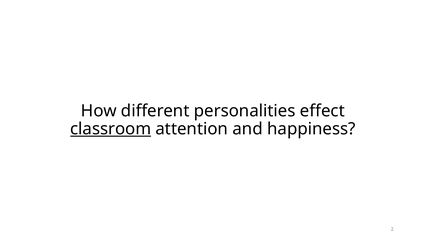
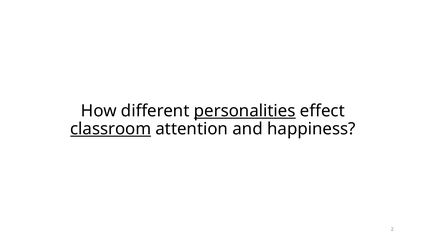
personalities underline: none -> present
